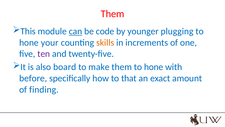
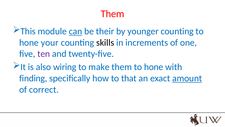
code: code -> their
younger plugging: plugging -> counting
skills colour: orange -> black
board: board -> wiring
before: before -> finding
amount underline: none -> present
finding: finding -> correct
